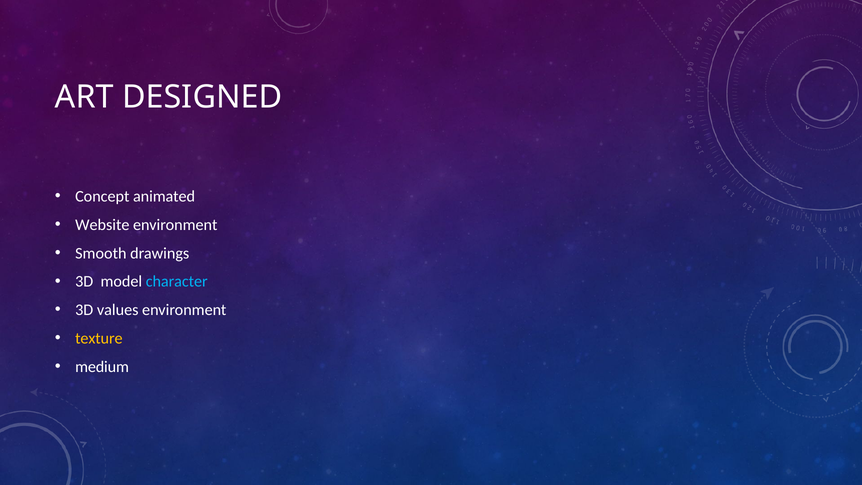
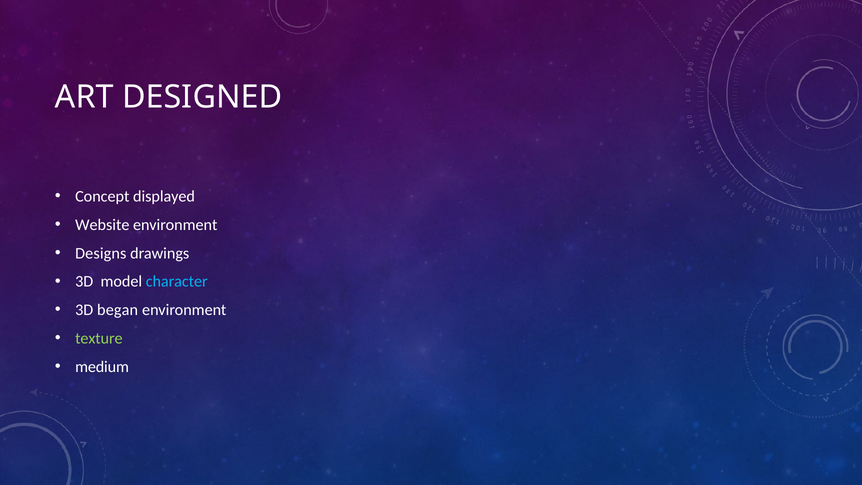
animated: animated -> displayed
Smooth: Smooth -> Designs
values: values -> began
texture colour: yellow -> light green
